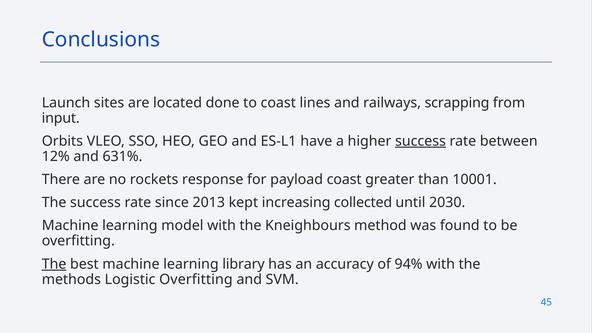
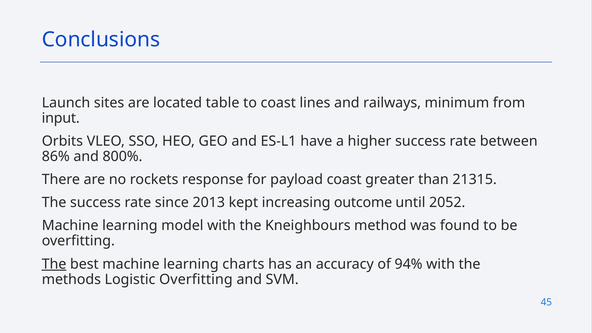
done: done -> table
scrapping: scrapping -> minimum
success at (420, 141) underline: present -> none
12%: 12% -> 86%
631%: 631% -> 800%
10001: 10001 -> 21315
collected: collected -> outcome
2030: 2030 -> 2052
library: library -> charts
